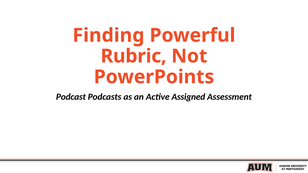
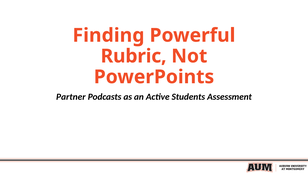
Podcast: Podcast -> Partner
Assigned: Assigned -> Students
